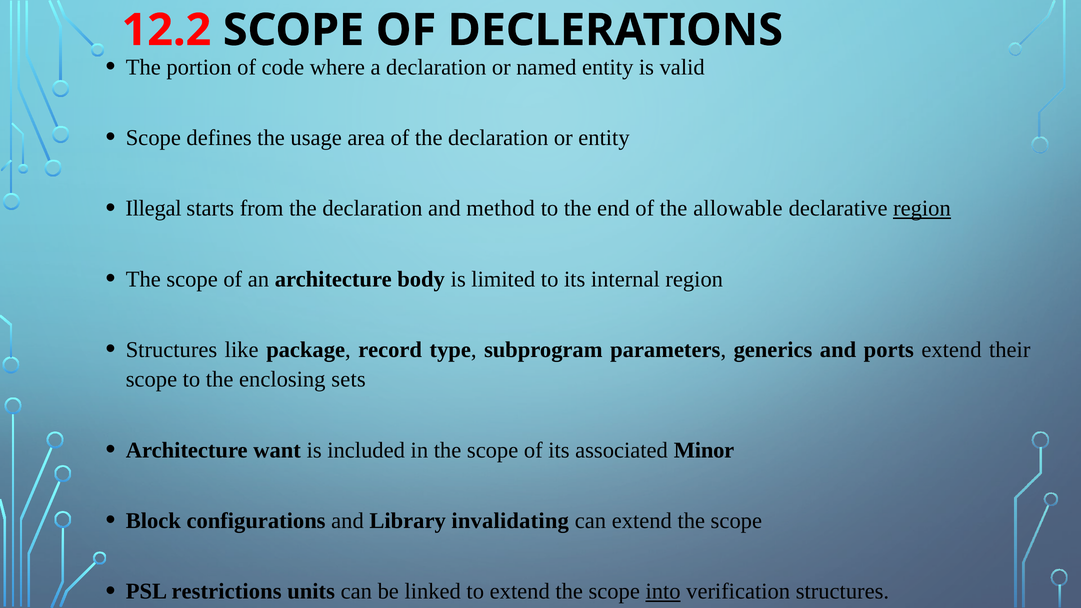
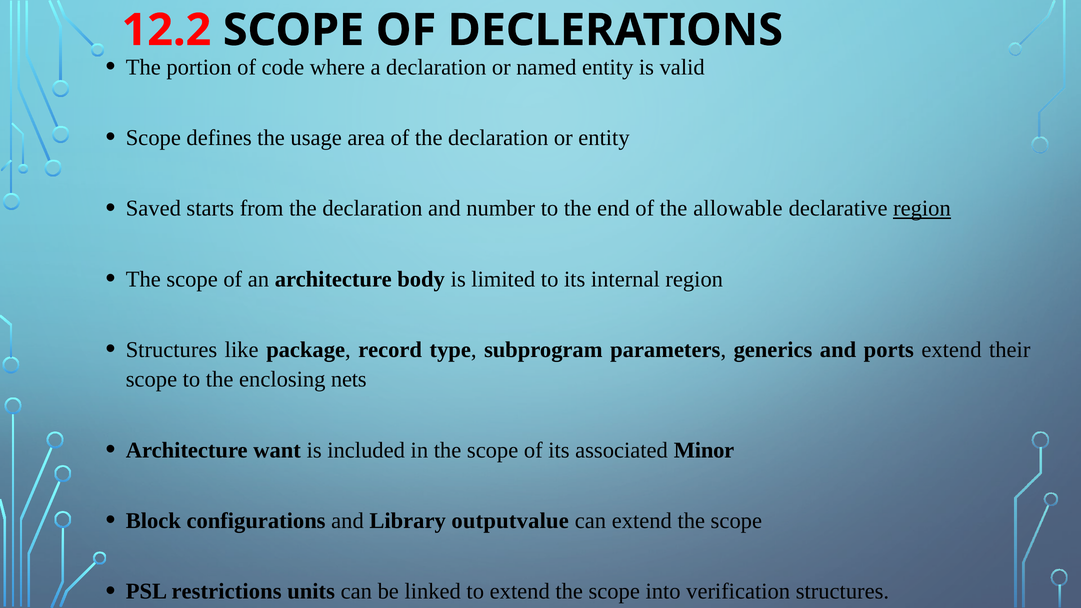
Illegal: Illegal -> Saved
method: method -> number
sets: sets -> nets
invalidating: invalidating -> outputvalue
into underline: present -> none
